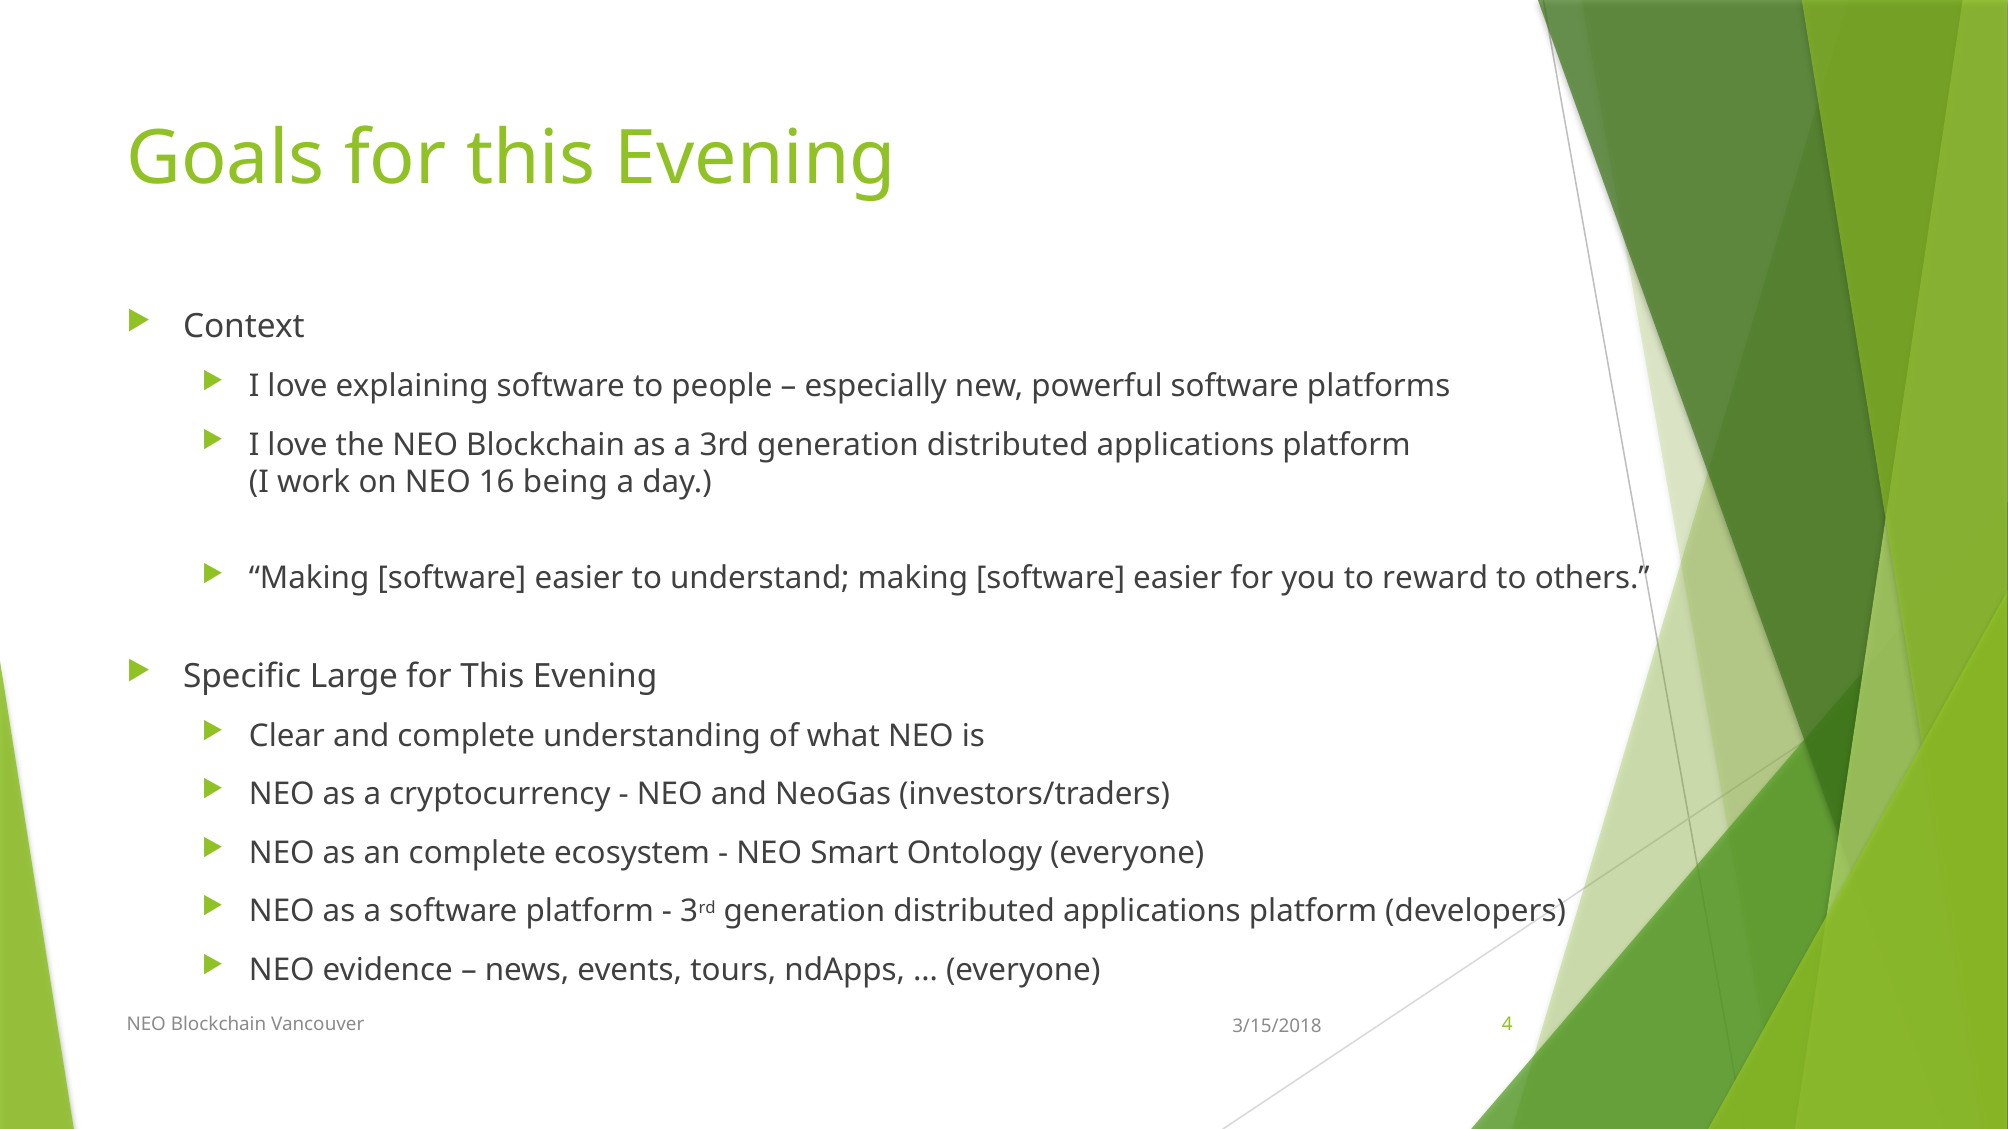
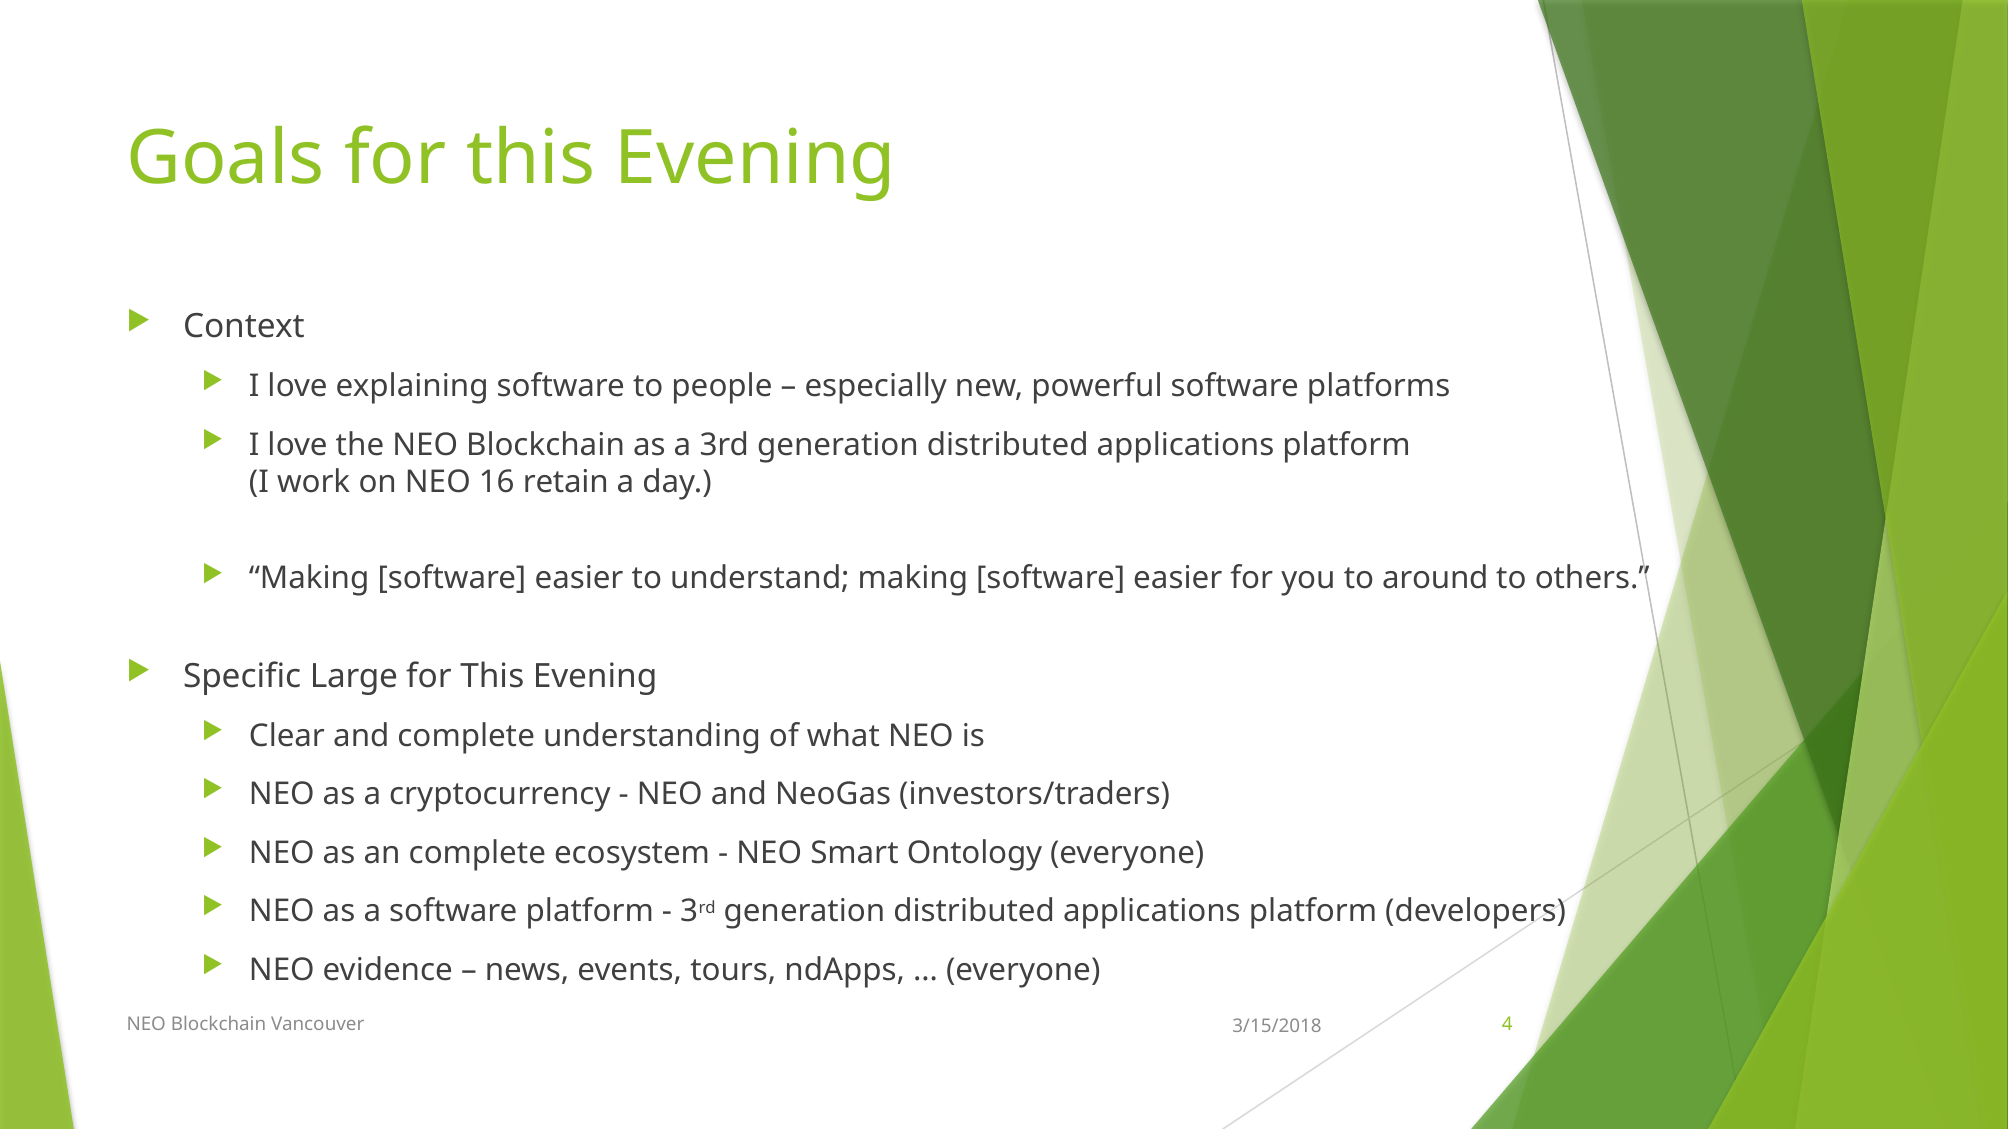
being: being -> retain
reward: reward -> around
